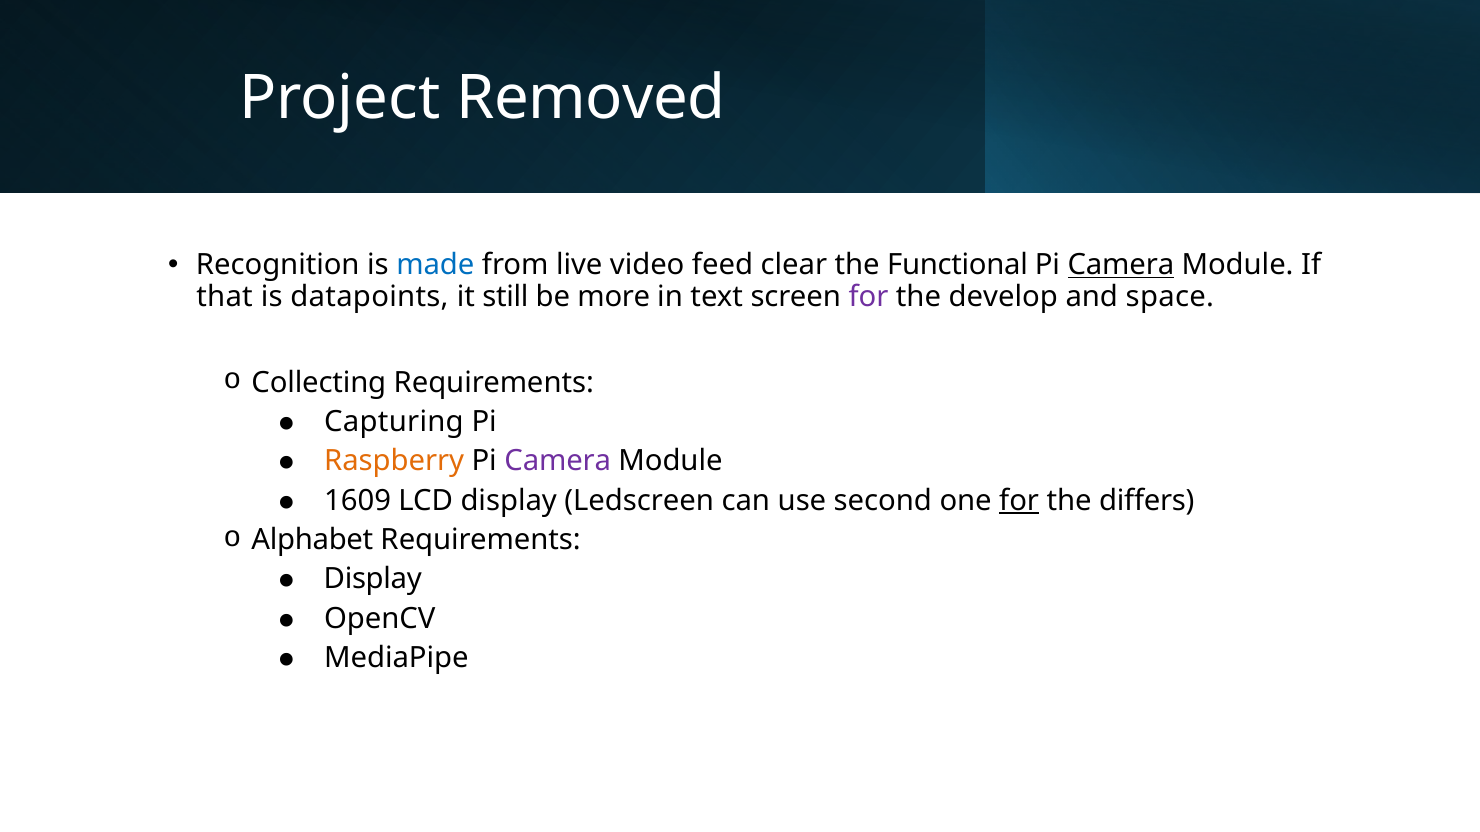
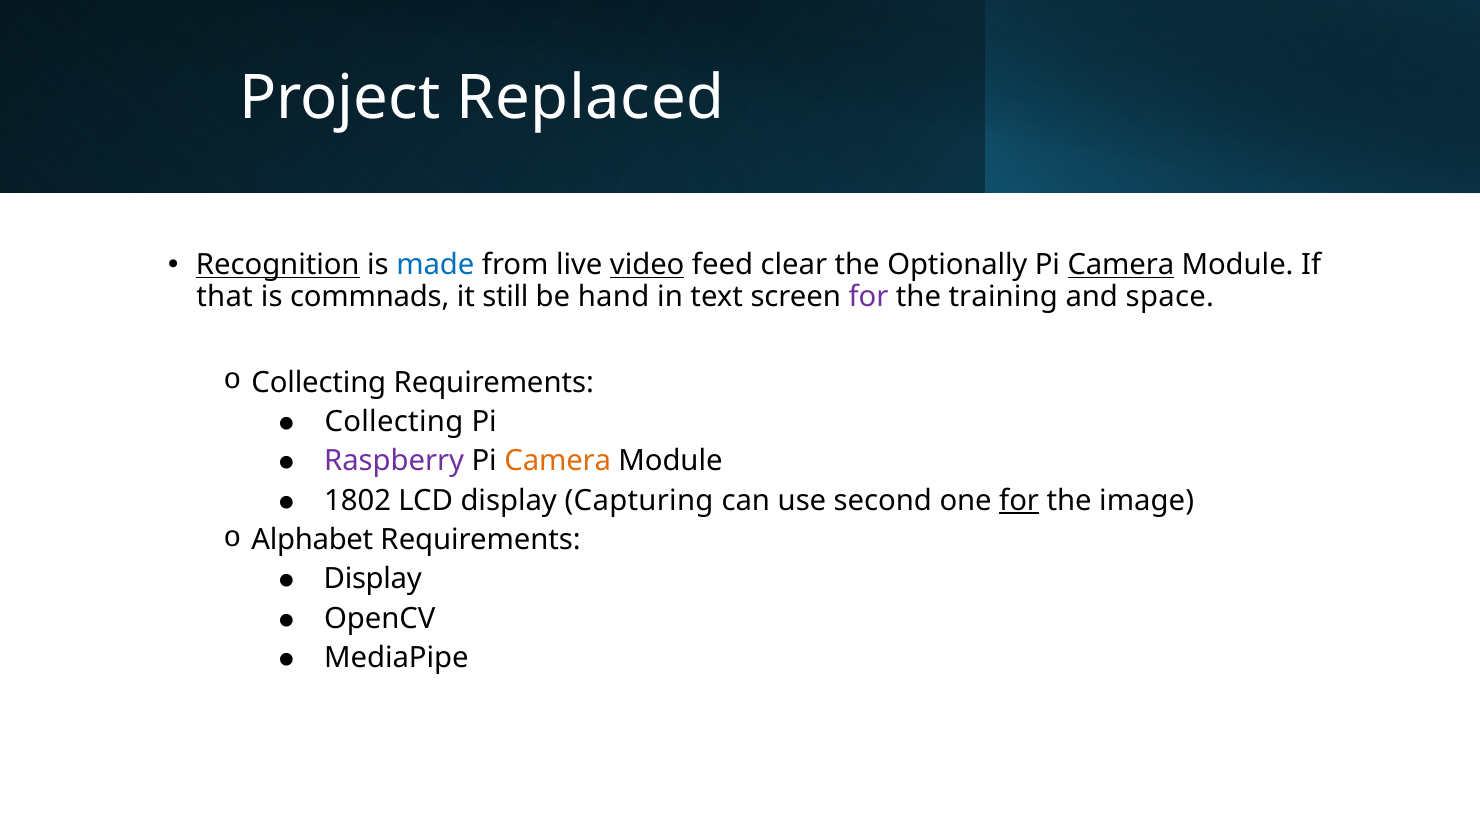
Removed: Removed -> Replaced
Recognition underline: none -> present
video underline: none -> present
Functional: Functional -> Optionally
datapoints: datapoints -> commnads
more: more -> hand
develop: develop -> training
Capturing at (394, 422): Capturing -> Collecting
Raspberry colour: orange -> purple
Camera at (558, 462) colour: purple -> orange
1609: 1609 -> 1802
Ledscreen: Ledscreen -> Capturing
differs: differs -> image
